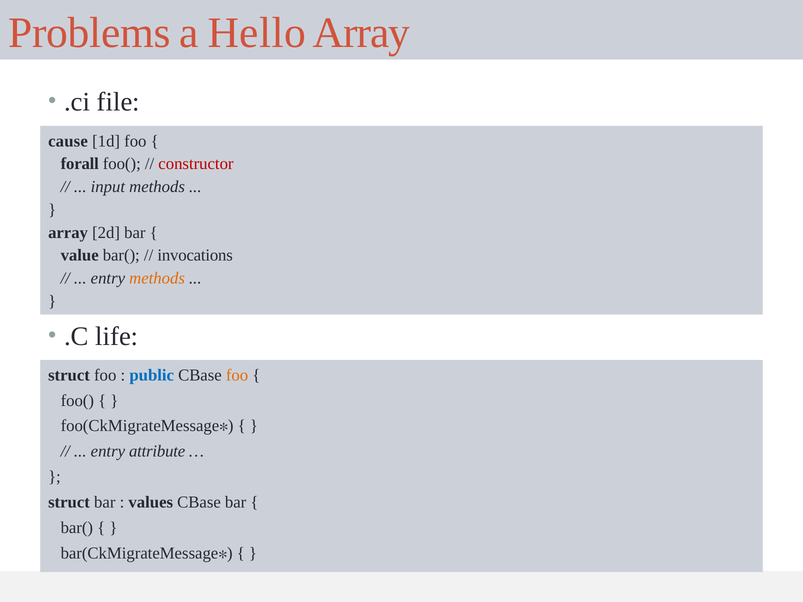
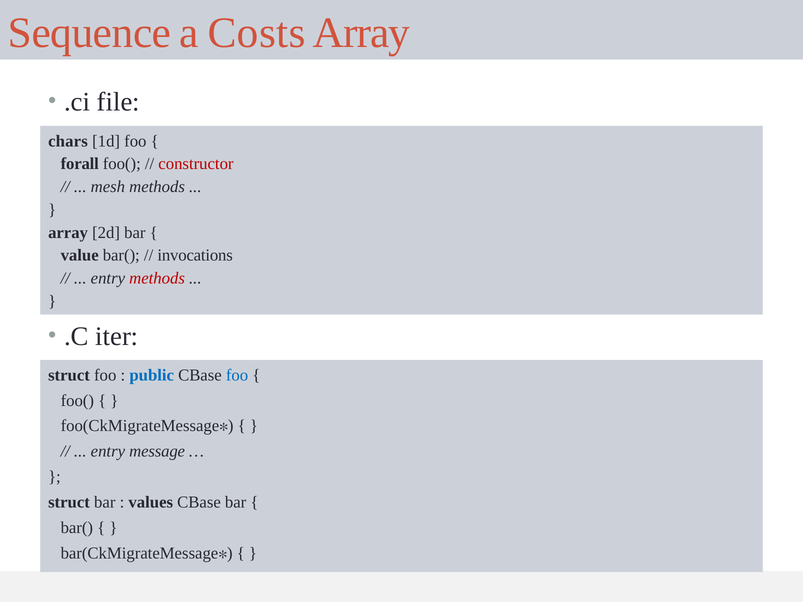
Problems: Problems -> Sequence
Hello: Hello -> Costs
cause: cause -> chars
input: input -> mesh
methods at (157, 278) colour: orange -> red
life: life -> iter
foo at (237, 375) colour: orange -> blue
attribute: attribute -> message
